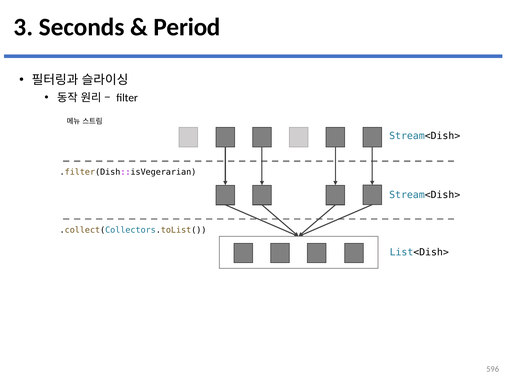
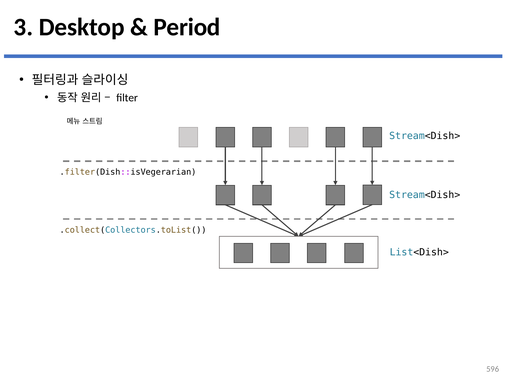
Seconds: Seconds -> Desktop
